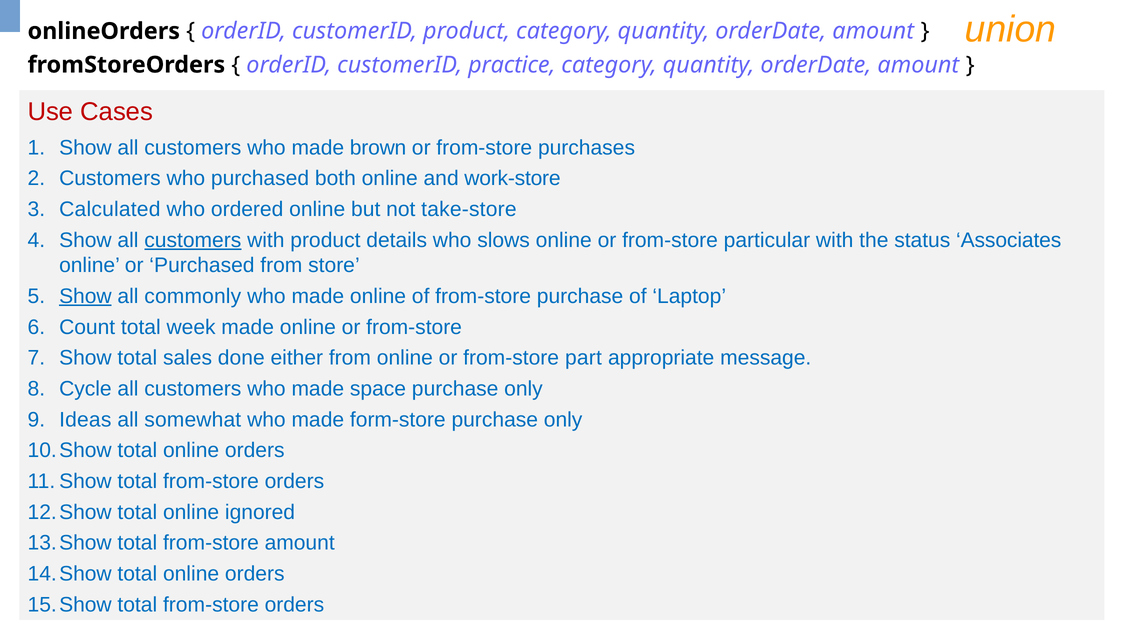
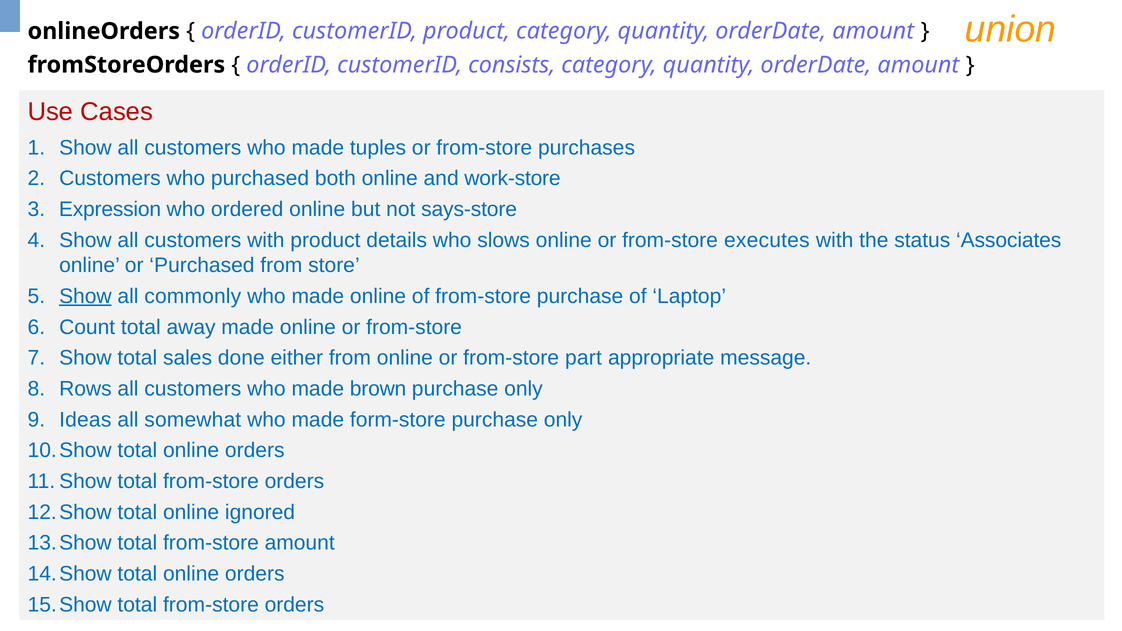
practice: practice -> consists
brown: brown -> tuples
Calculated: Calculated -> Expression
take-store: take-store -> says-store
customers at (193, 240) underline: present -> none
particular: particular -> executes
week: week -> away
Cycle: Cycle -> Rows
space: space -> brown
